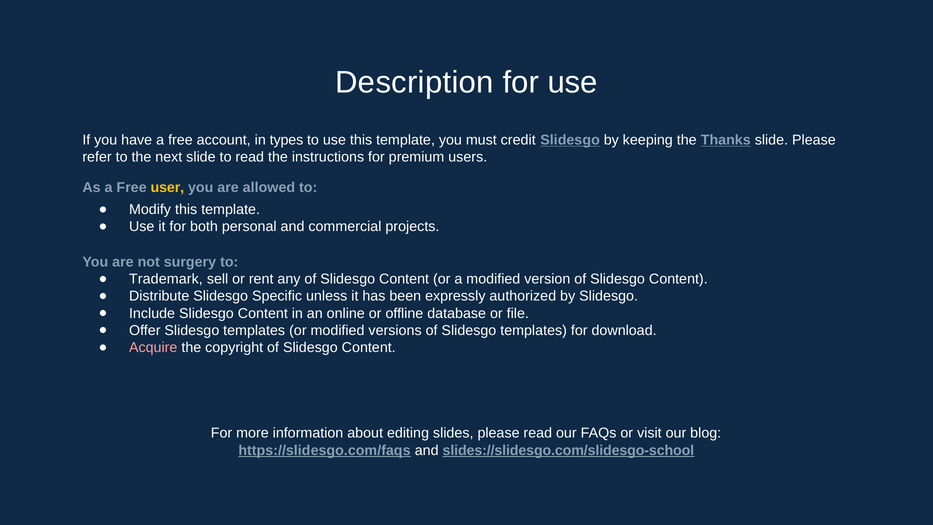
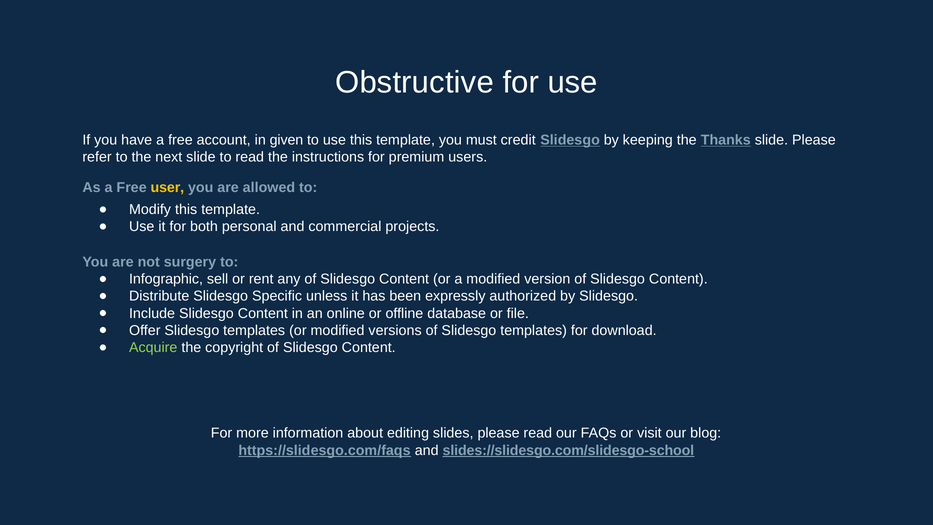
Description: Description -> Obstructive
types: types -> given
Trademark: Trademark -> Infographic
Acquire colour: pink -> light green
